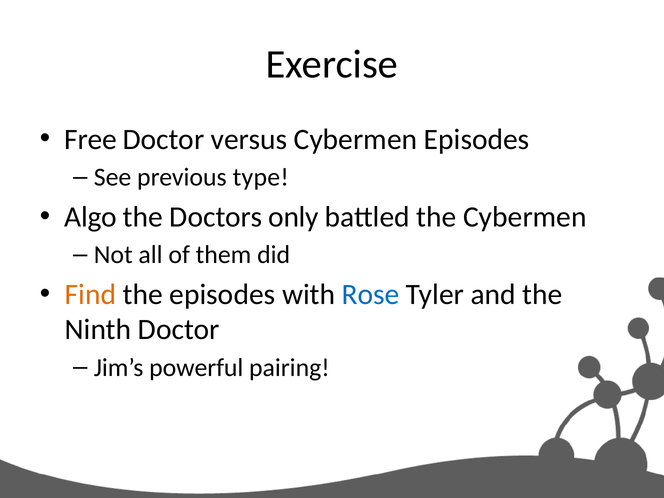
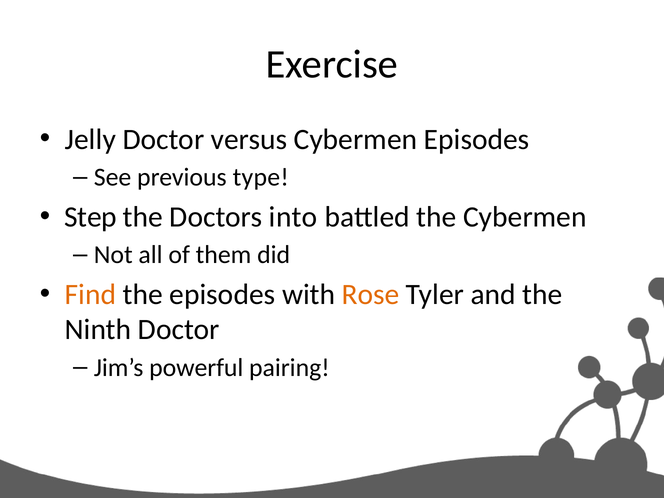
Free: Free -> Jelly
Algo: Algo -> Step
only: only -> into
Rose colour: blue -> orange
